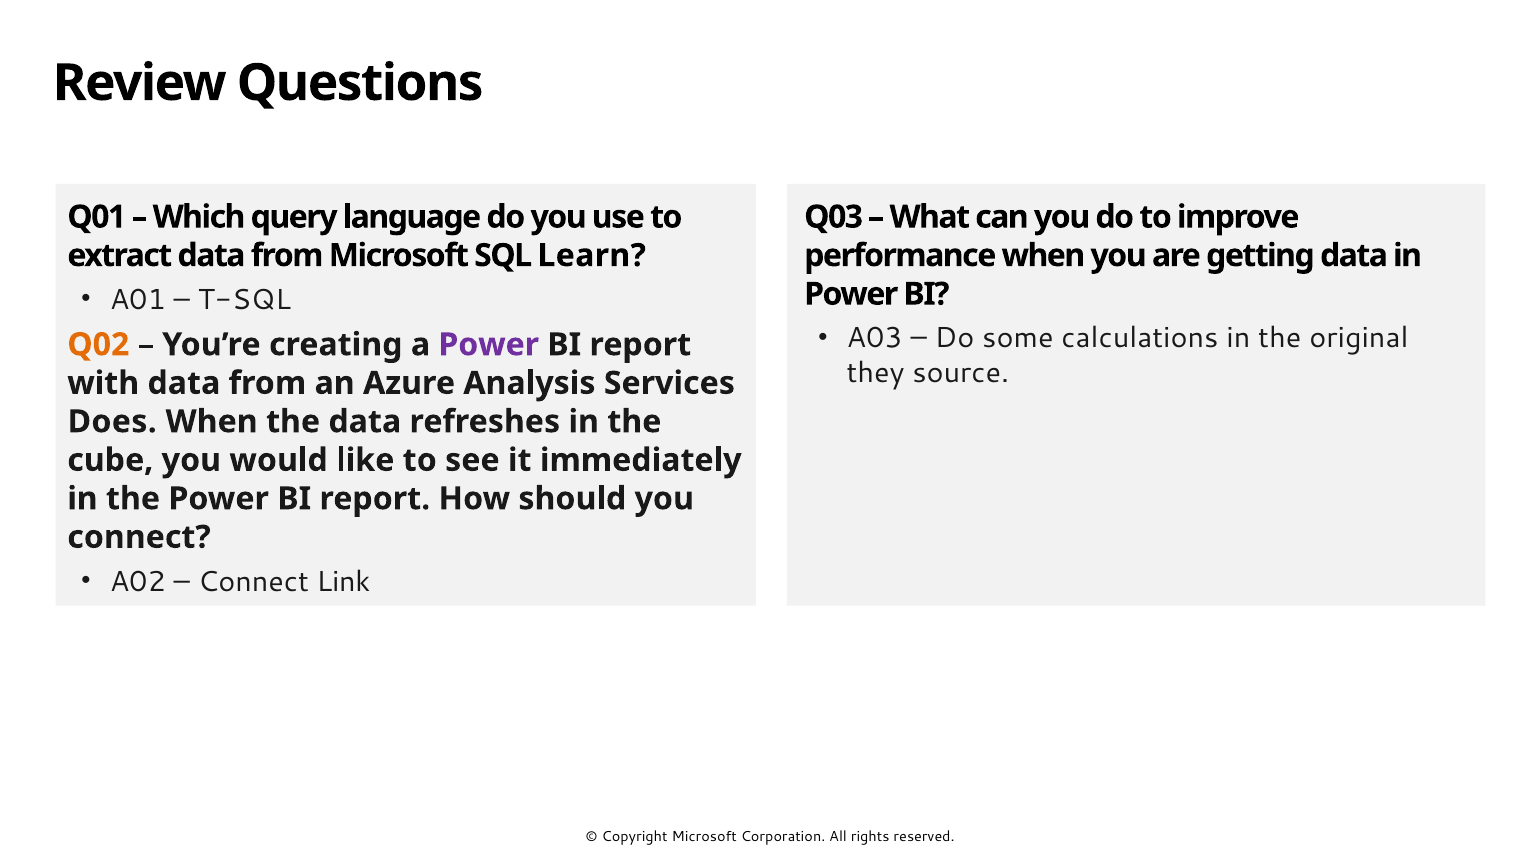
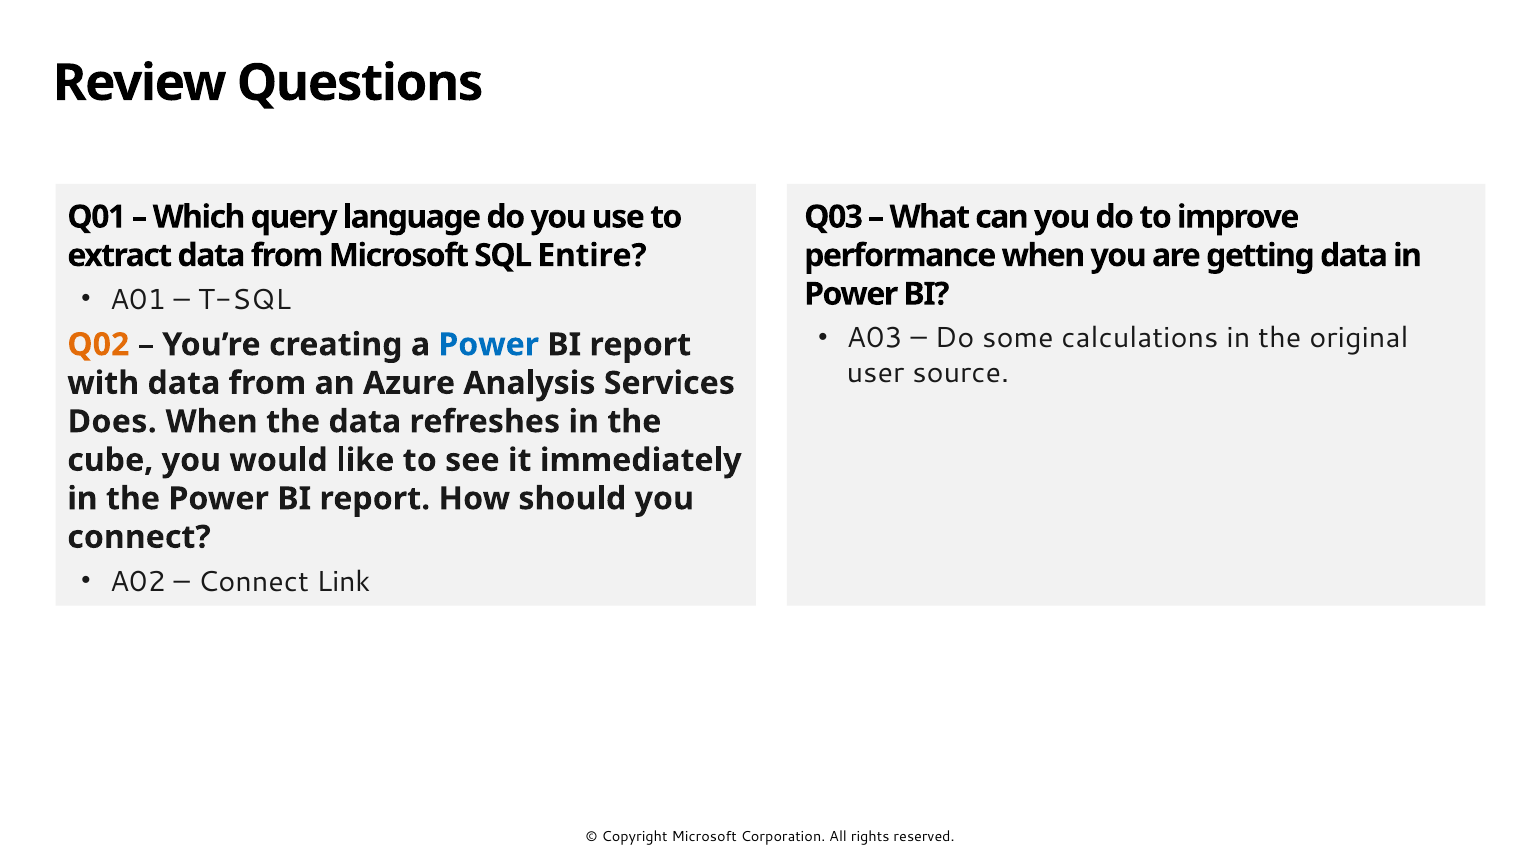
Learn: Learn -> Entire
Power at (489, 345) colour: purple -> blue
they: they -> user
